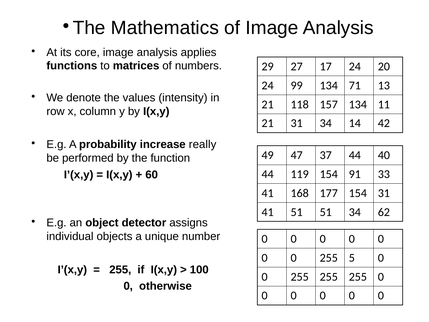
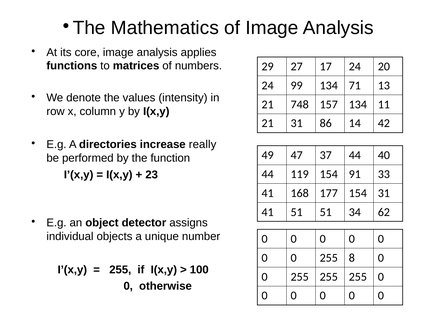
118: 118 -> 748
31 34: 34 -> 86
probability: probability -> directories
60: 60 -> 23
5: 5 -> 8
